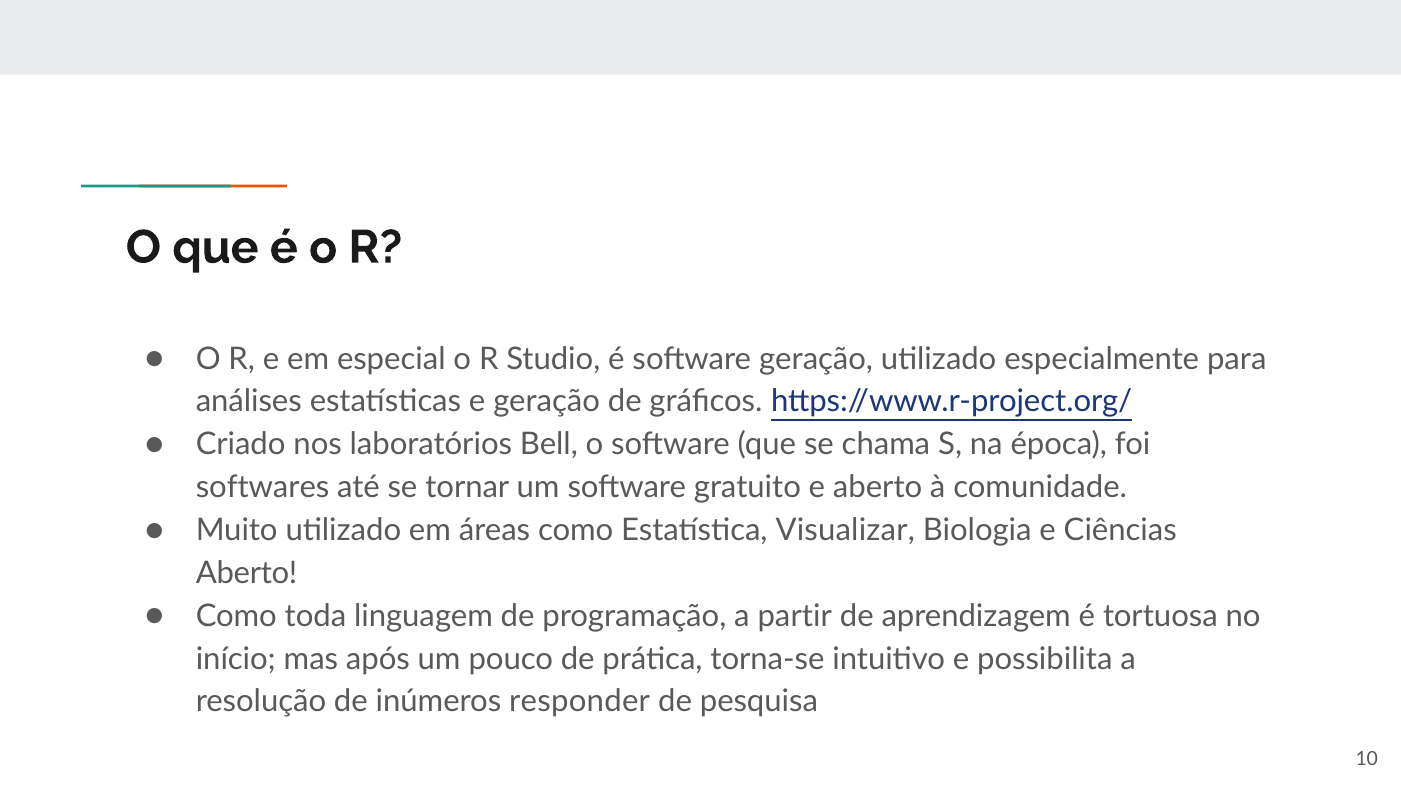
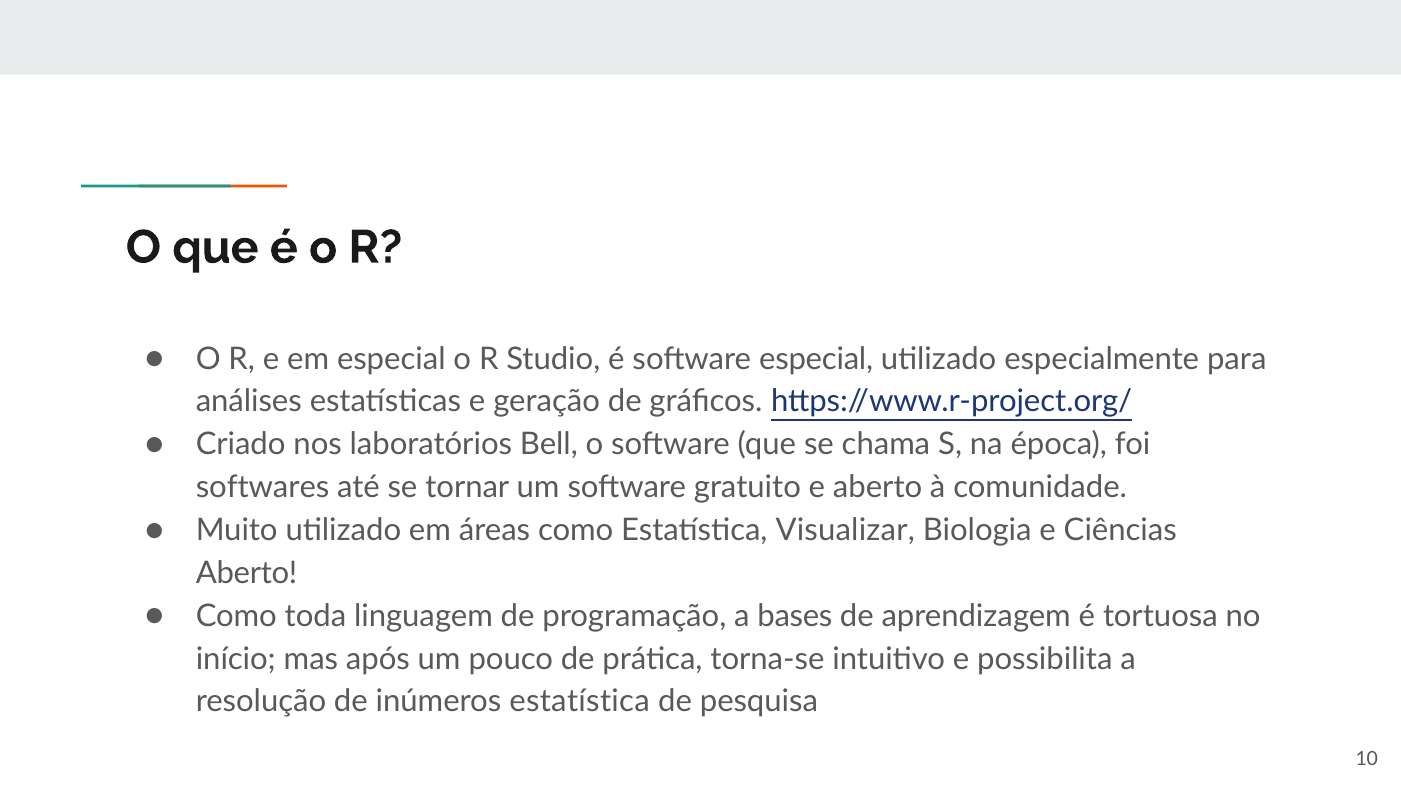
software geração: geração -> especial
partir: partir -> bases
inúmeros responder: responder -> estatística
